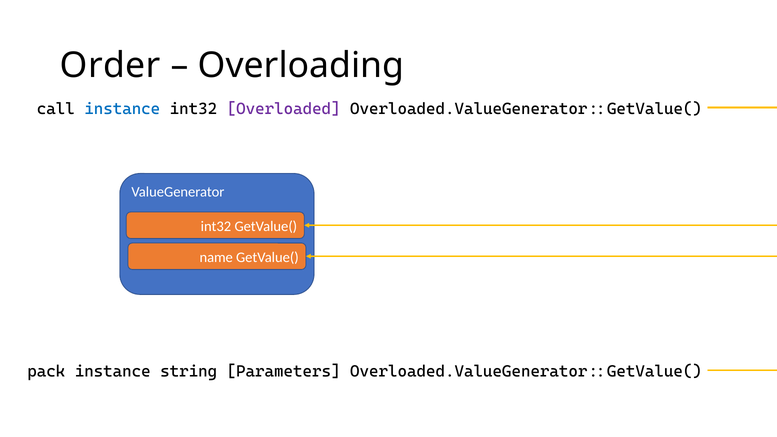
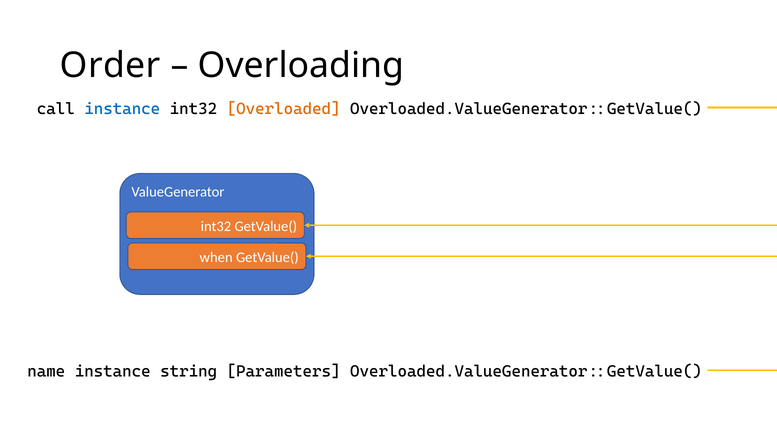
Overloaded colour: purple -> orange
name: name -> when
pack: pack -> name
